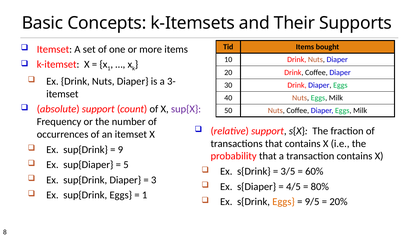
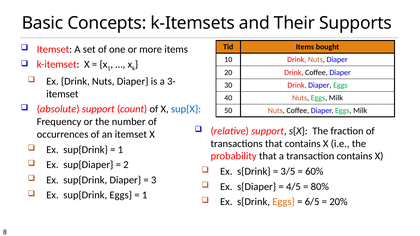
sup{X colour: purple -> blue
9 at (120, 150): 9 -> 1
5: 5 -> 2
9/5: 9/5 -> 6/5
